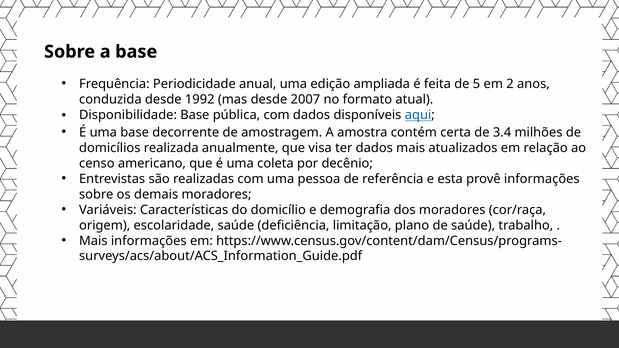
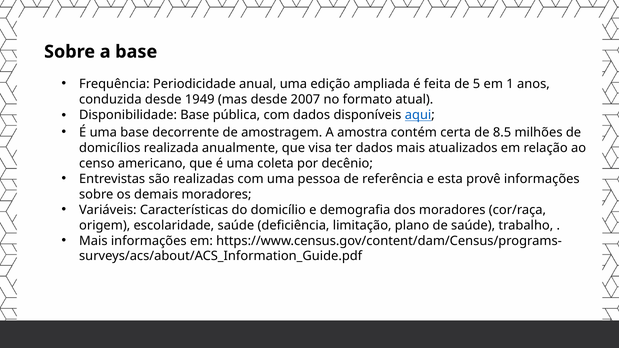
2: 2 -> 1
1992: 1992 -> 1949
3.4: 3.4 -> 8.5
